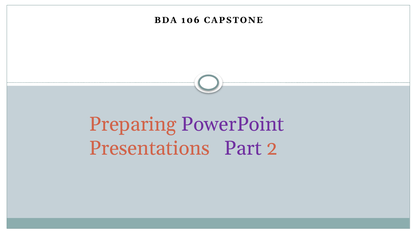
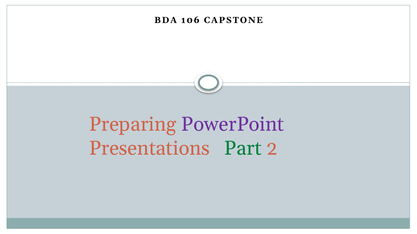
Part colour: purple -> green
